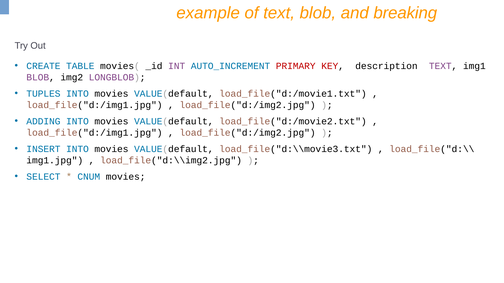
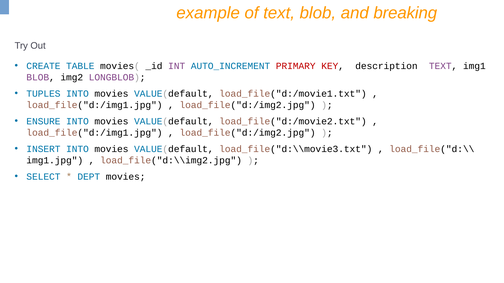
ADDING: ADDING -> ENSURE
CNUM: CNUM -> DEPT
